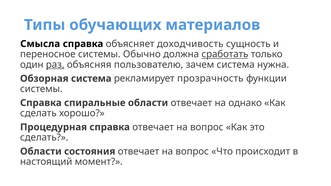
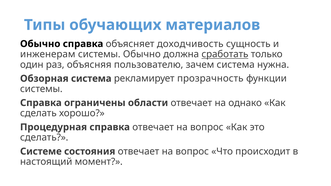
Смысла at (40, 44): Смысла -> Обычно
переносное: переносное -> инженерам
раз underline: present -> none
спиральные: спиральные -> ограничены
Области at (41, 152): Области -> Системе
